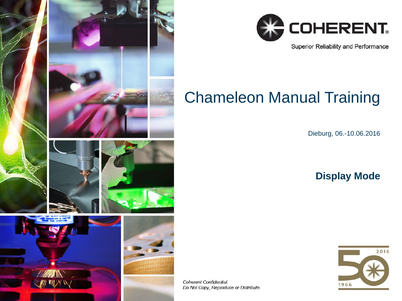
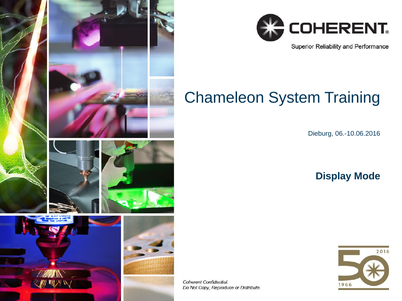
Manual: Manual -> System
